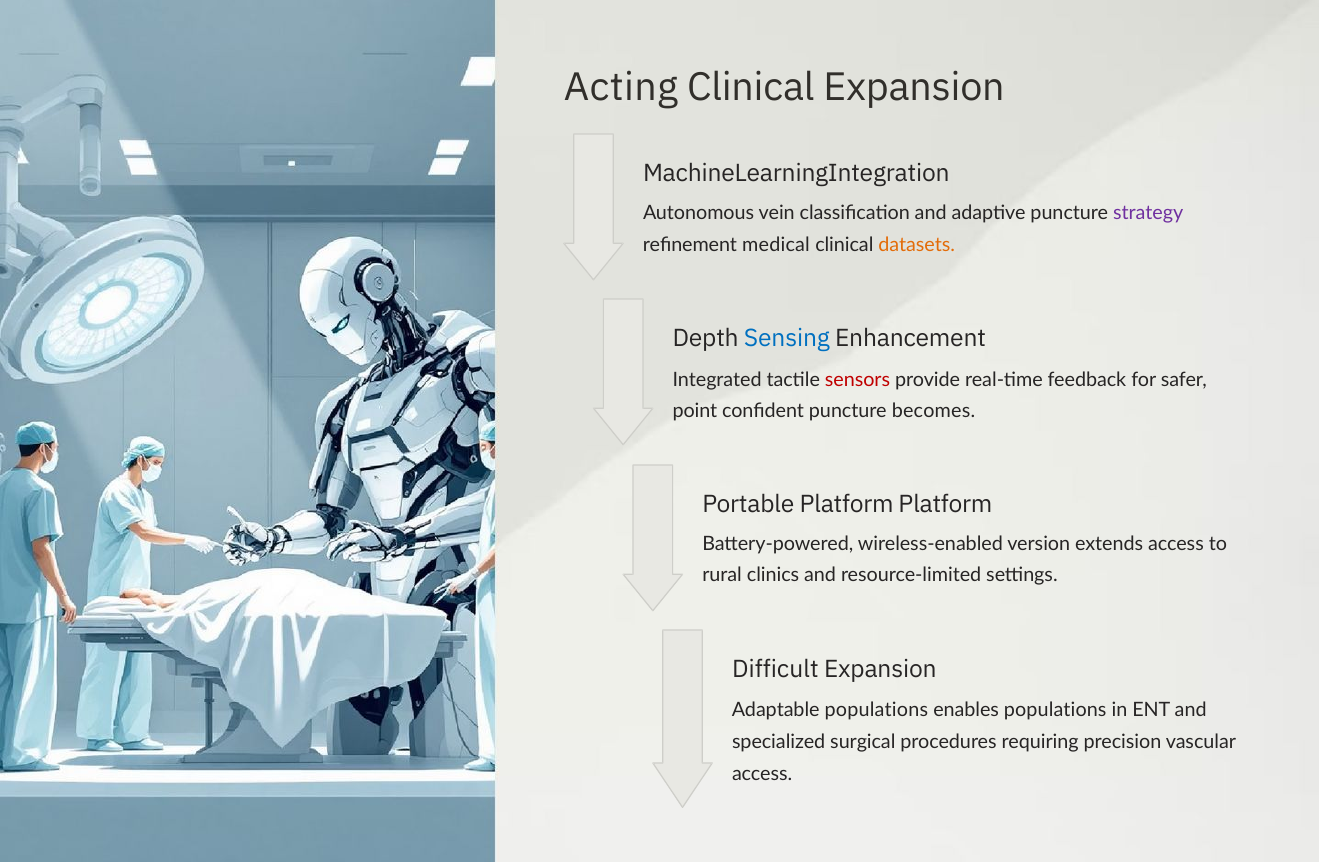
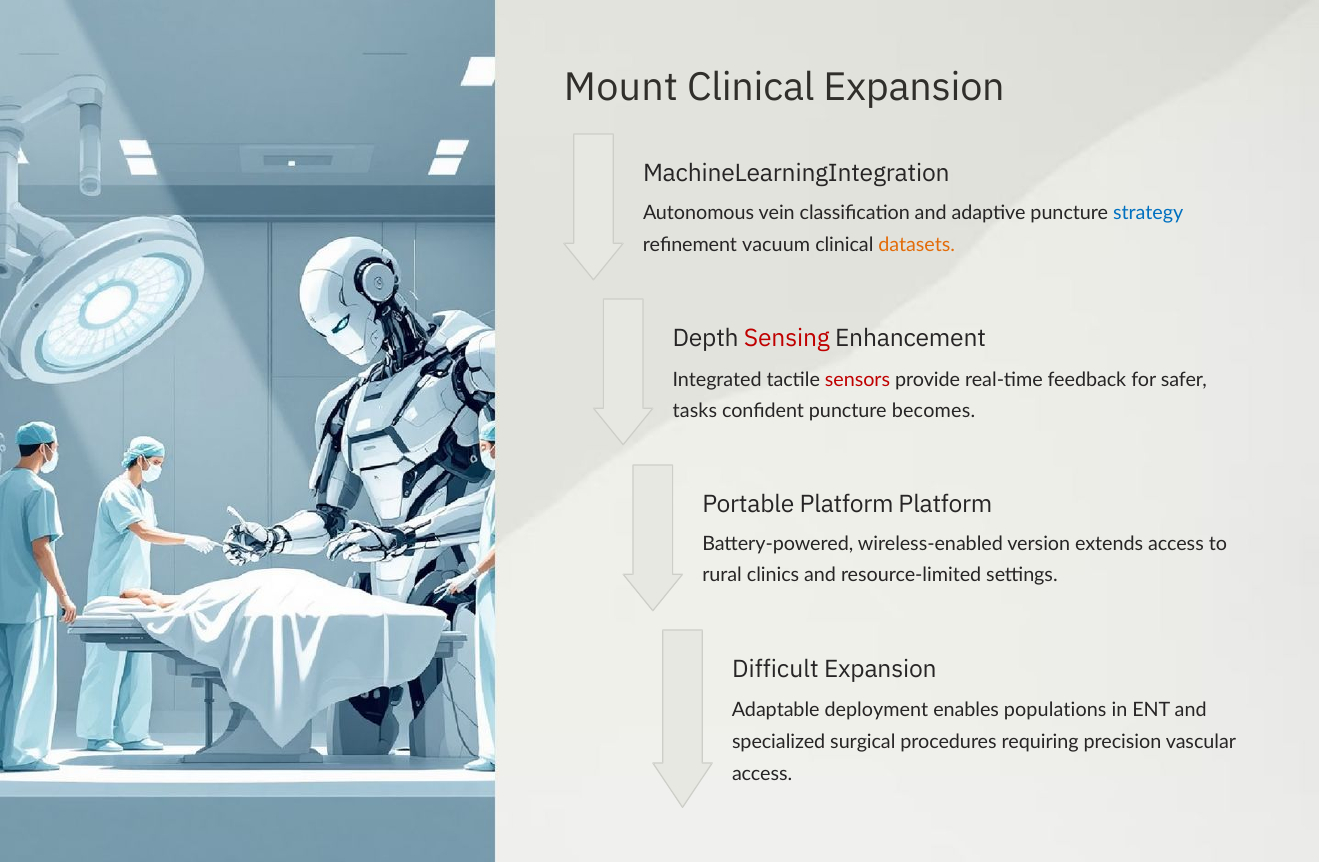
Acting: Acting -> Mount
strategy colour: purple -> blue
medical: medical -> vacuum
Sensing colour: blue -> red
point: point -> tasks
Adaptable populations: populations -> deployment
